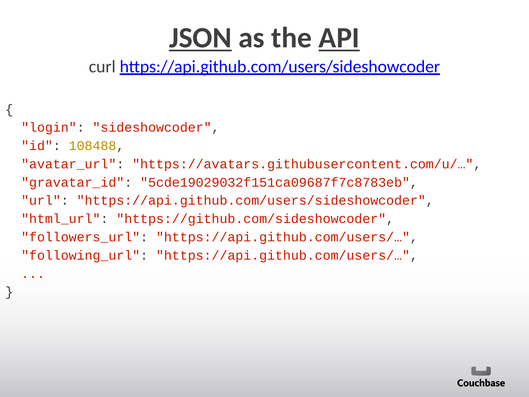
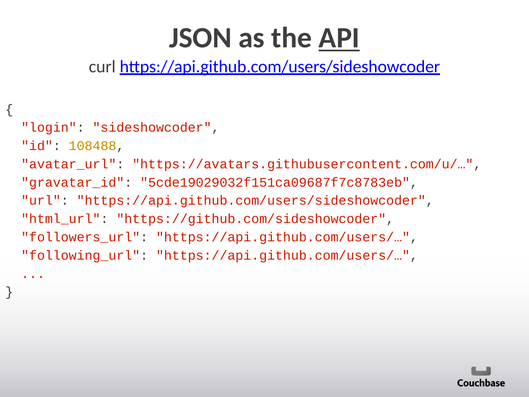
JSON underline: present -> none
